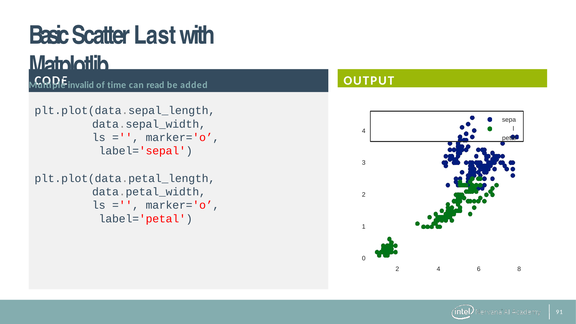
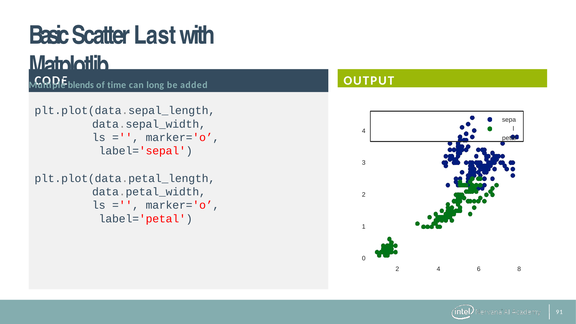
invalid: invalid -> blends
read: read -> long
